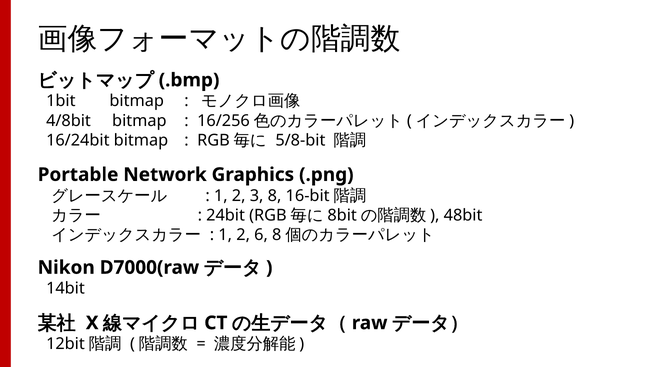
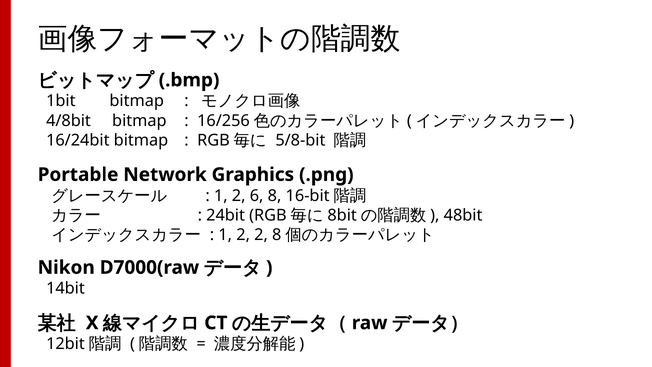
3: 3 -> 6
2 6: 6 -> 2
